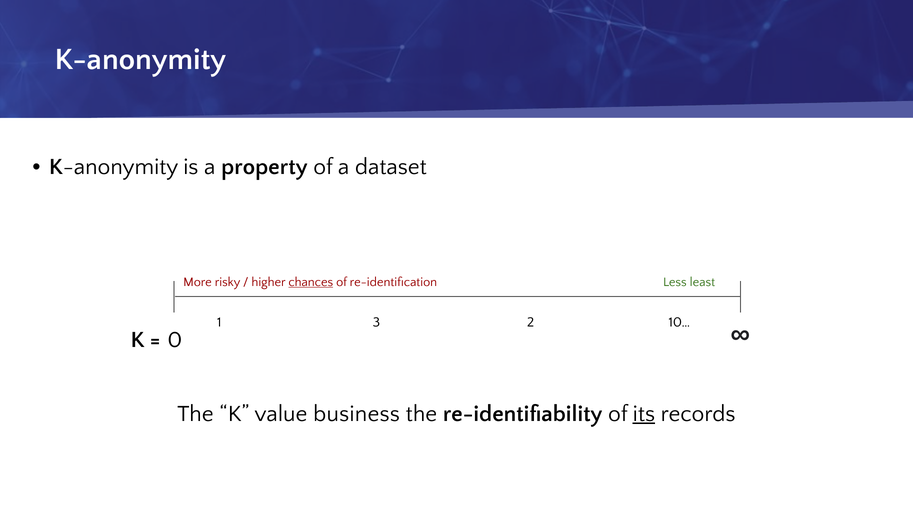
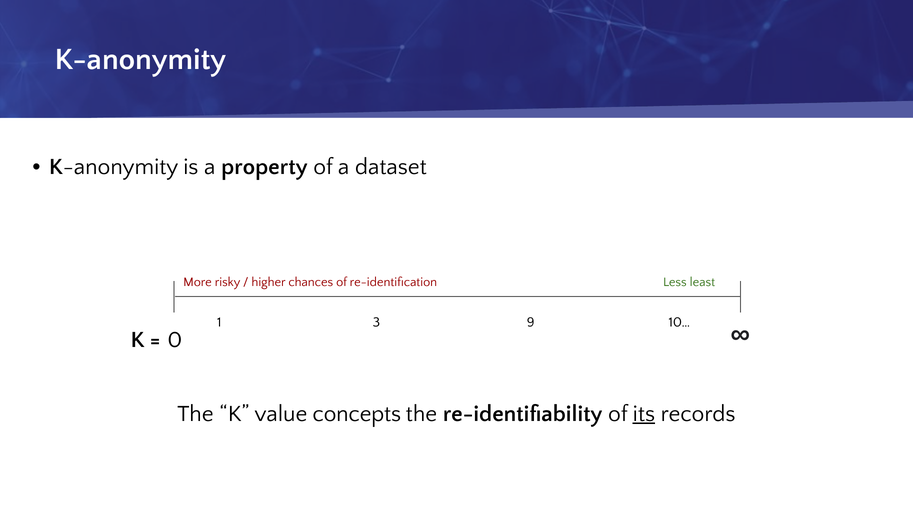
chances underline: present -> none
2: 2 -> 9
business: business -> concepts
